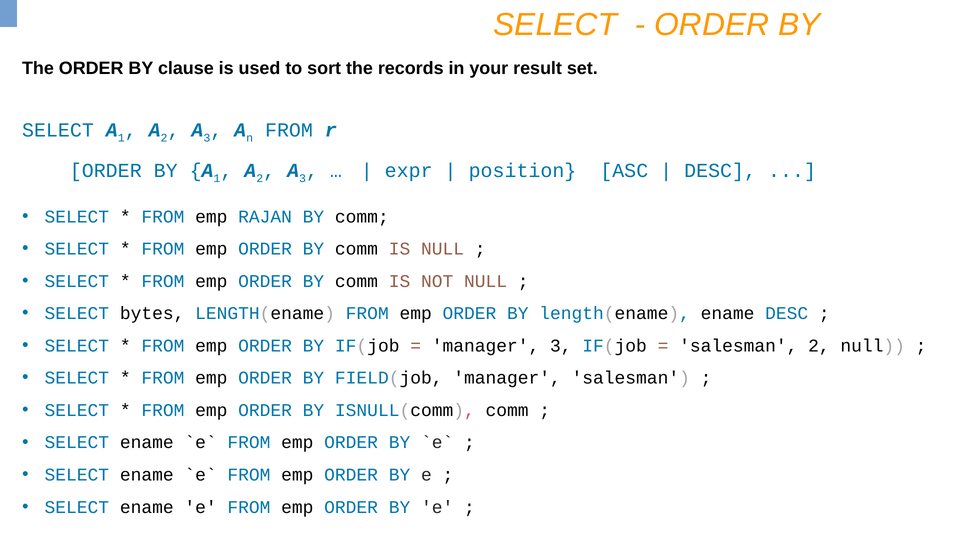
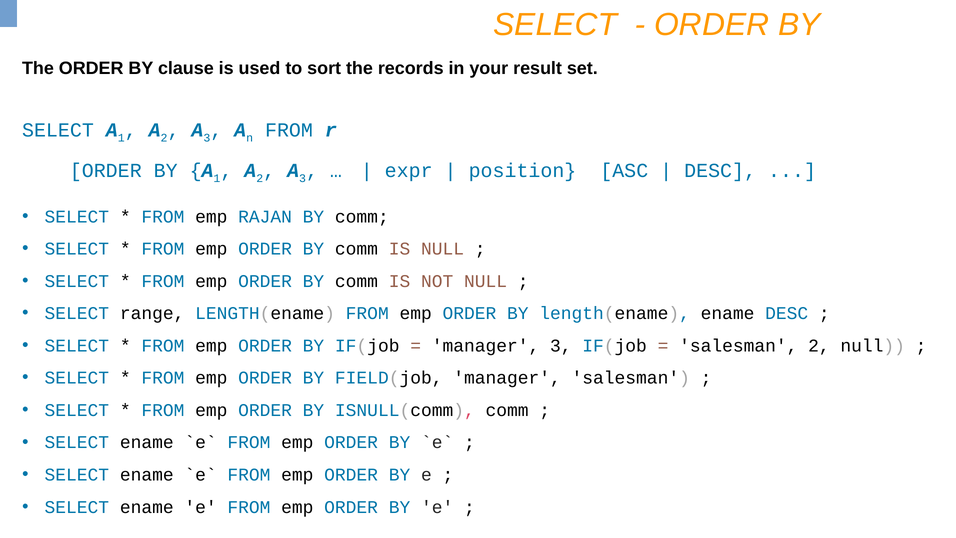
bytes: bytes -> range
